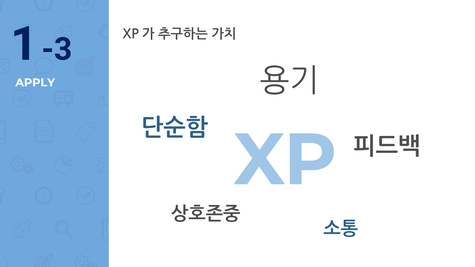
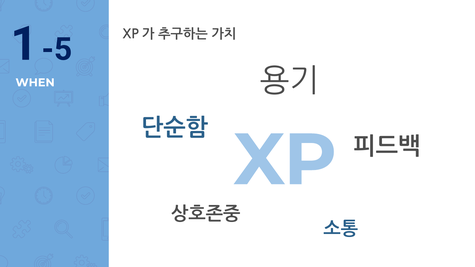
-3: -3 -> -5
APPLY: APPLY -> WHEN
